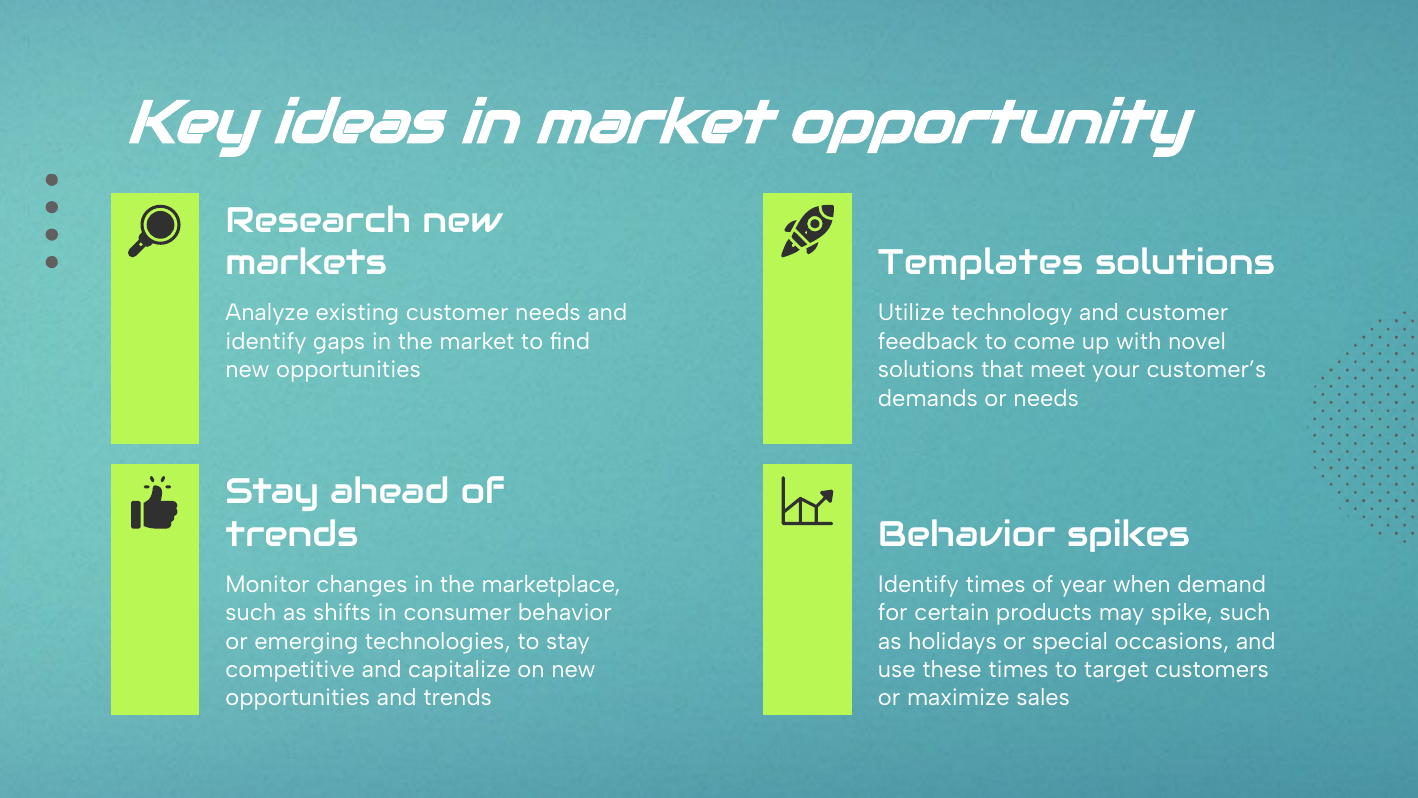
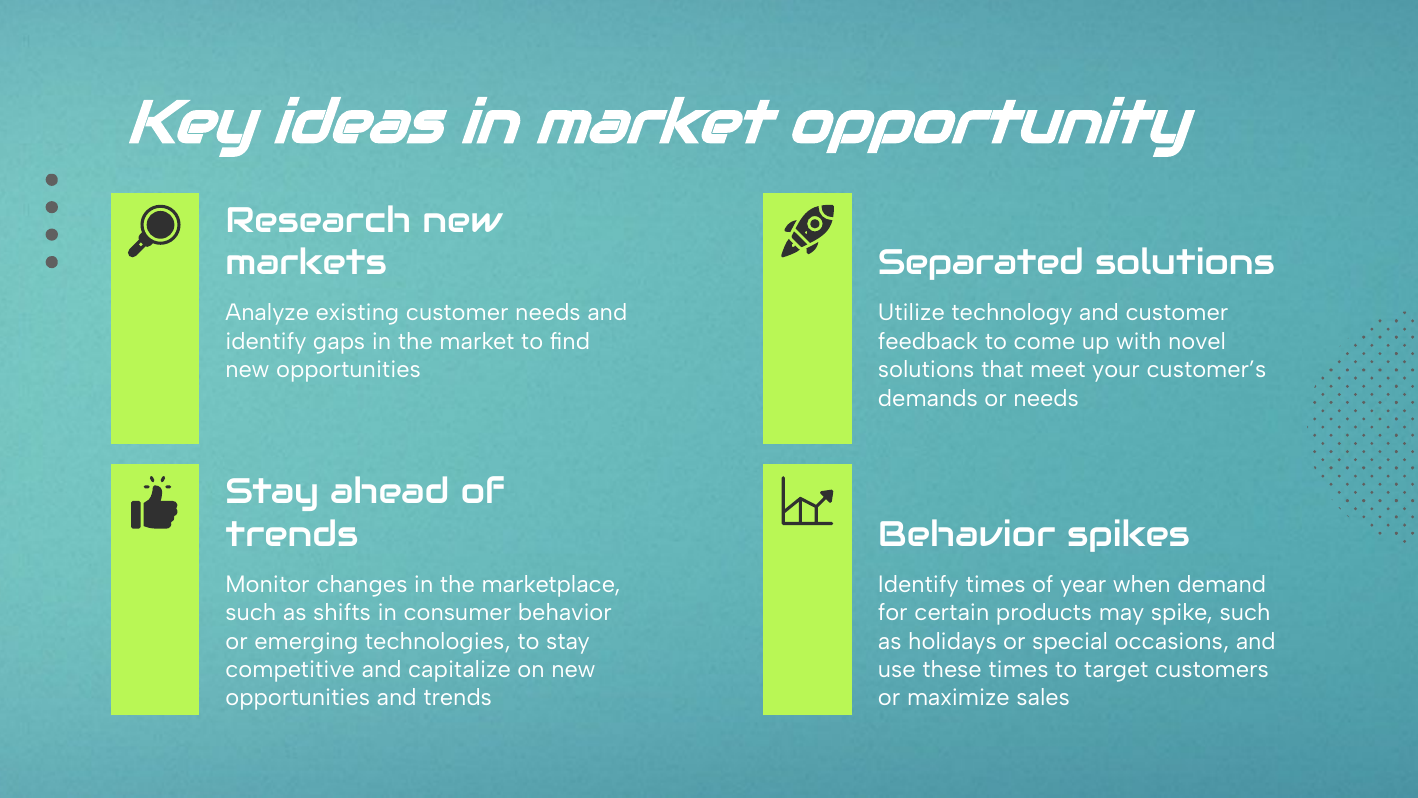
Templates: Templates -> Separated
